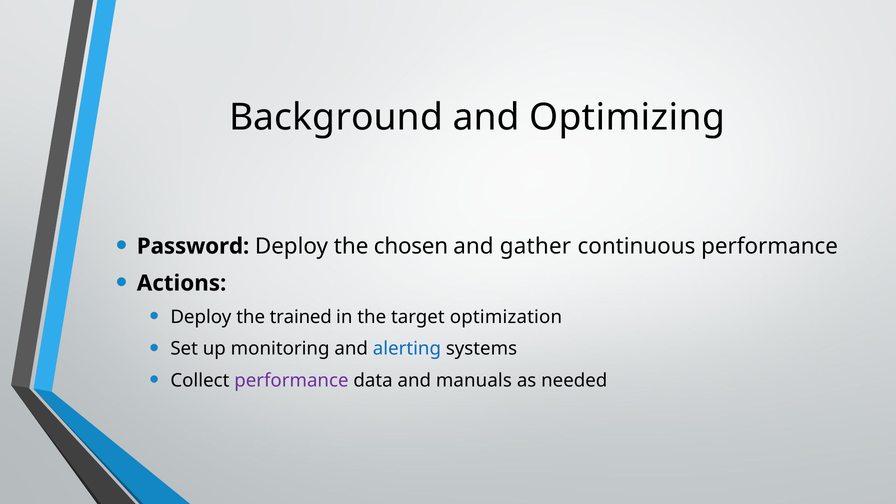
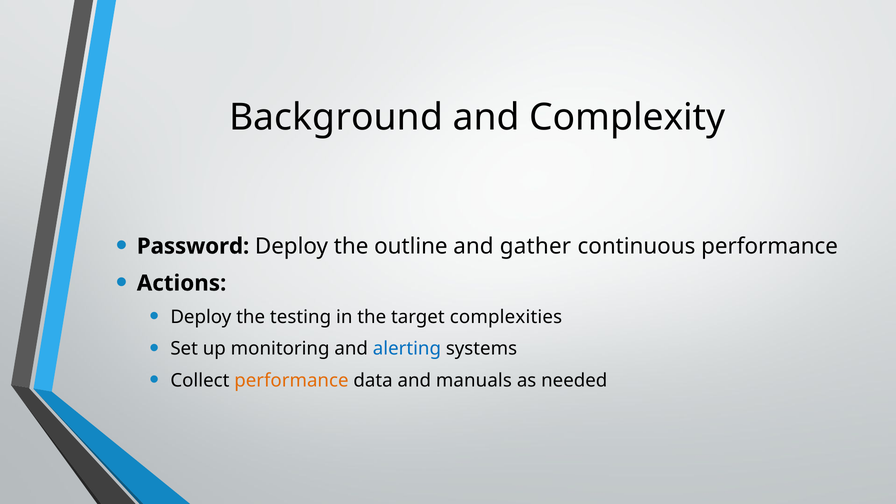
Optimizing: Optimizing -> Complexity
chosen: chosen -> outline
trained: trained -> testing
optimization: optimization -> complexities
performance at (291, 380) colour: purple -> orange
